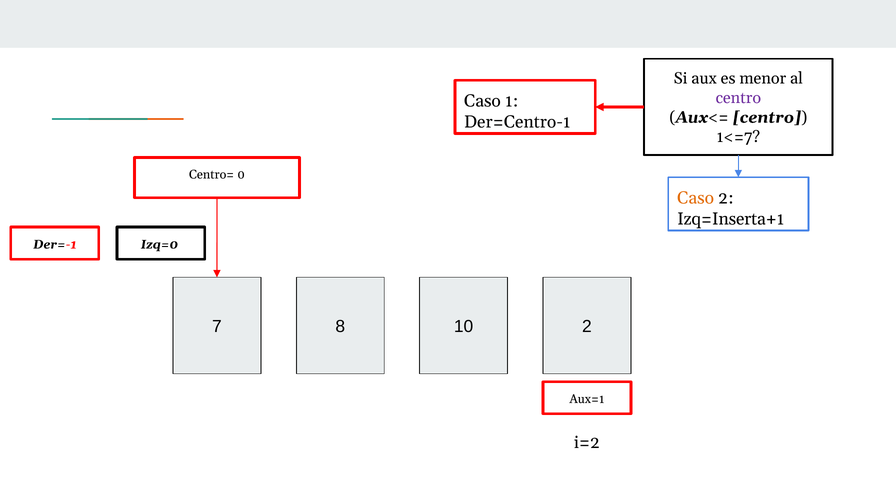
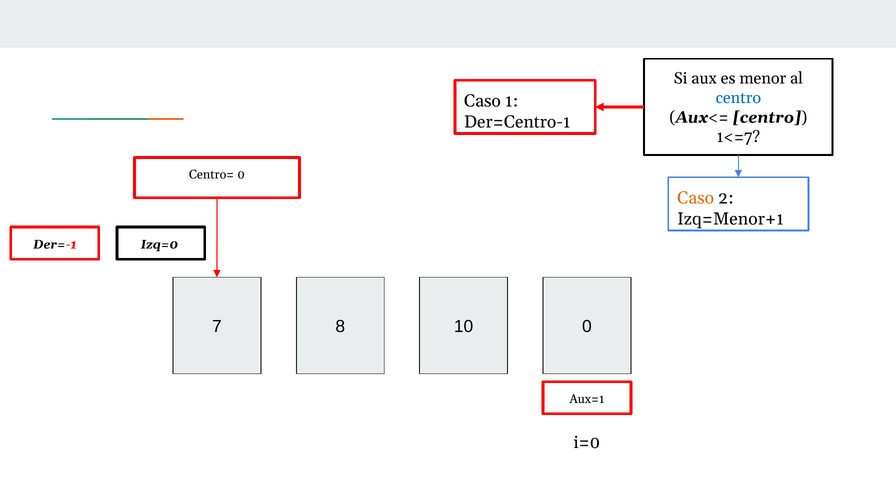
centro at (738, 98) colour: purple -> blue
Izq=Inserta+1: Izq=Inserta+1 -> Izq=Menor+1
10 2: 2 -> 0
i=2: i=2 -> i=0
